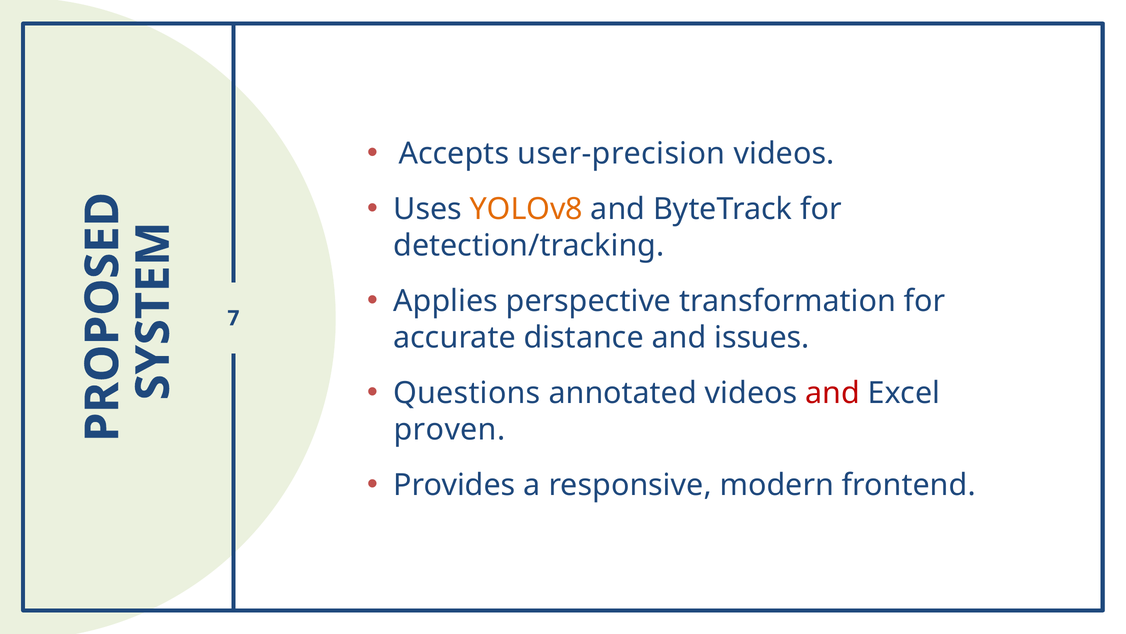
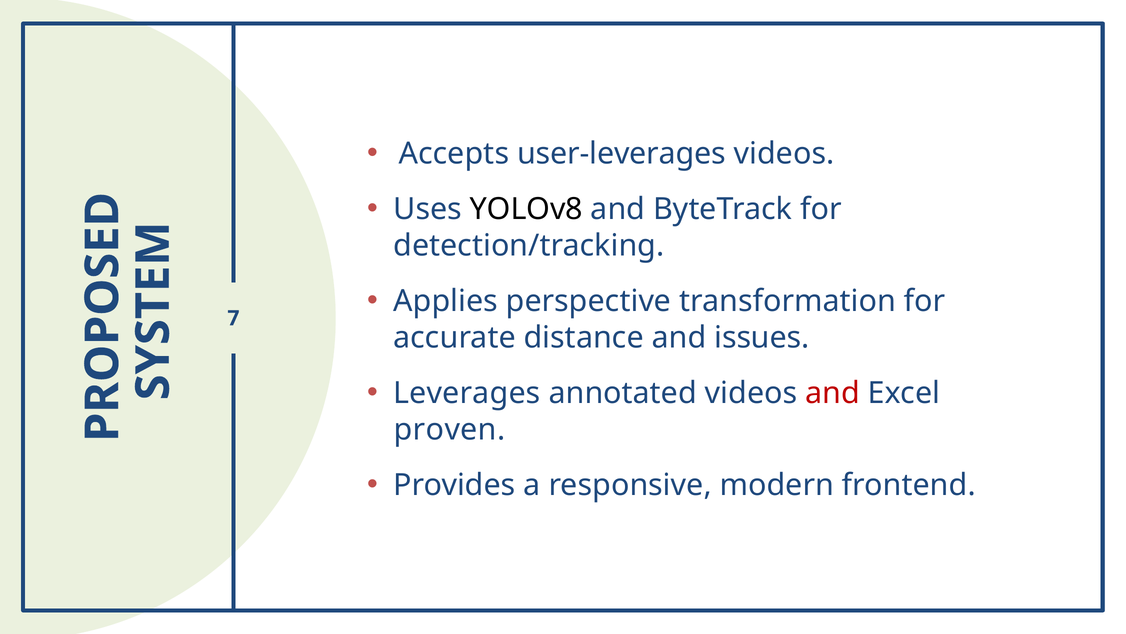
user-precision: user-precision -> user-leverages
YOLOv8 colour: orange -> black
Questions: Questions -> Leverages
